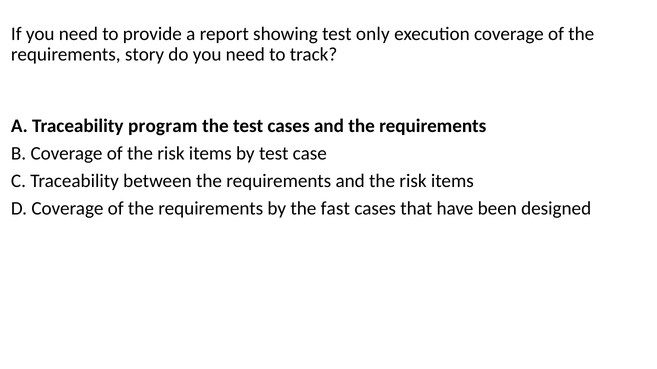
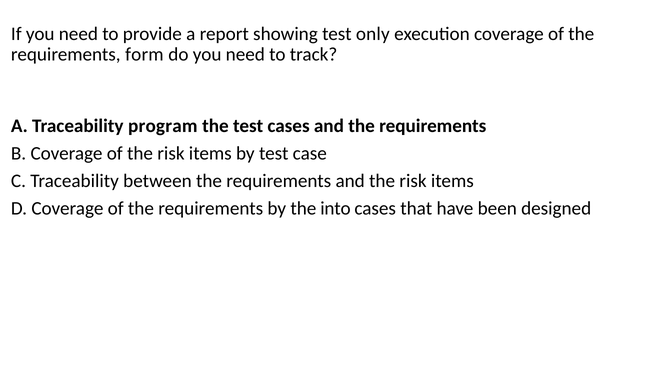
story: story -> form
fast: fast -> into
